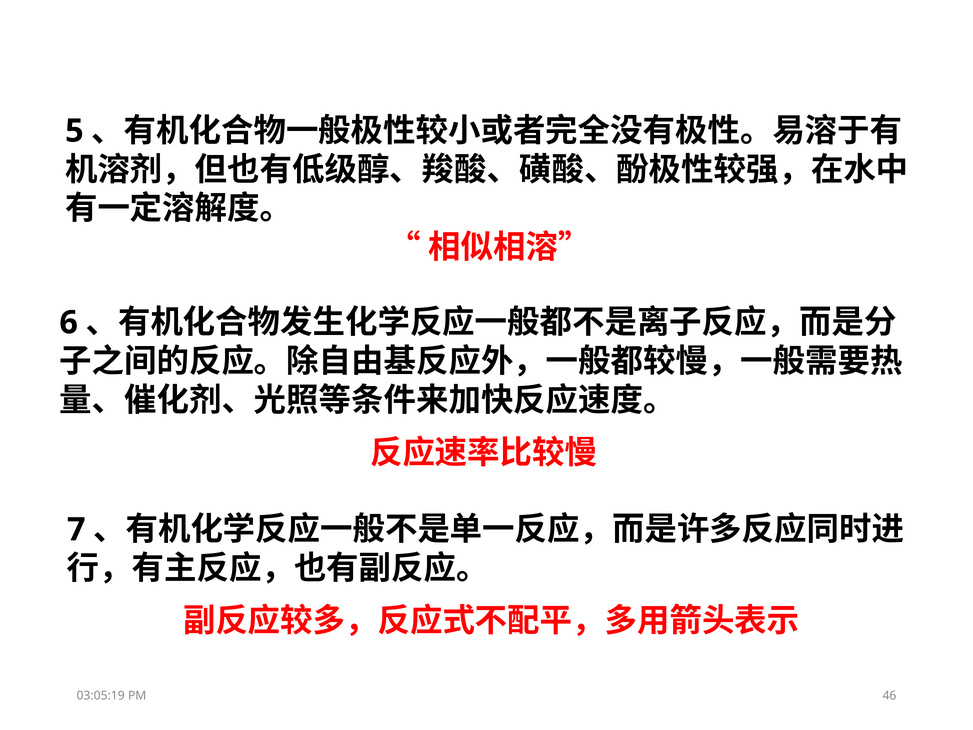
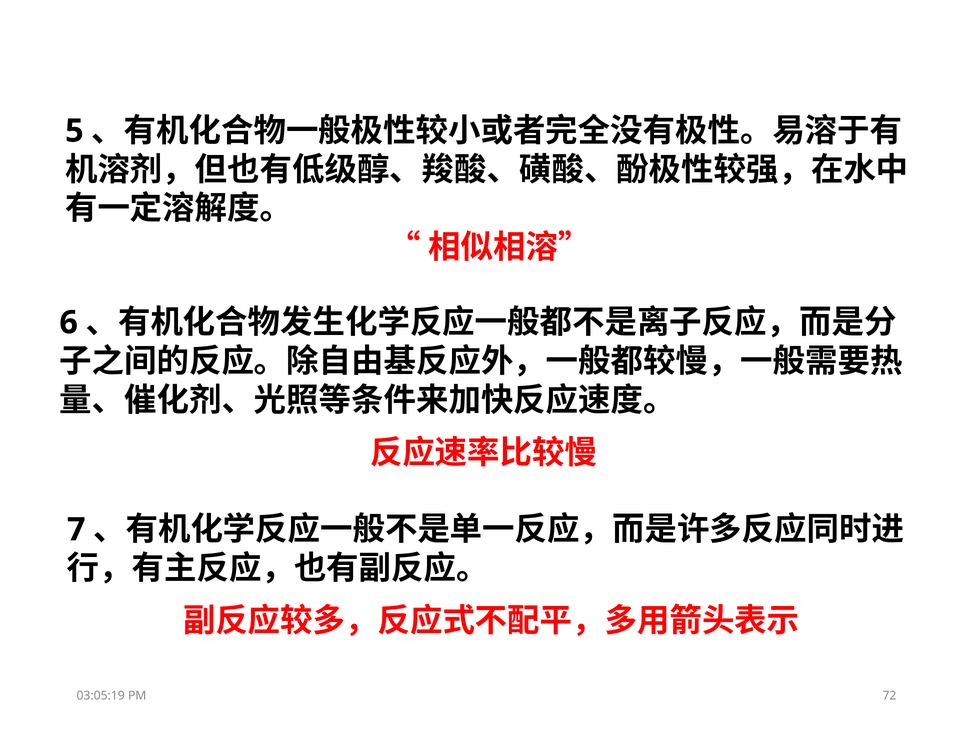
46: 46 -> 72
